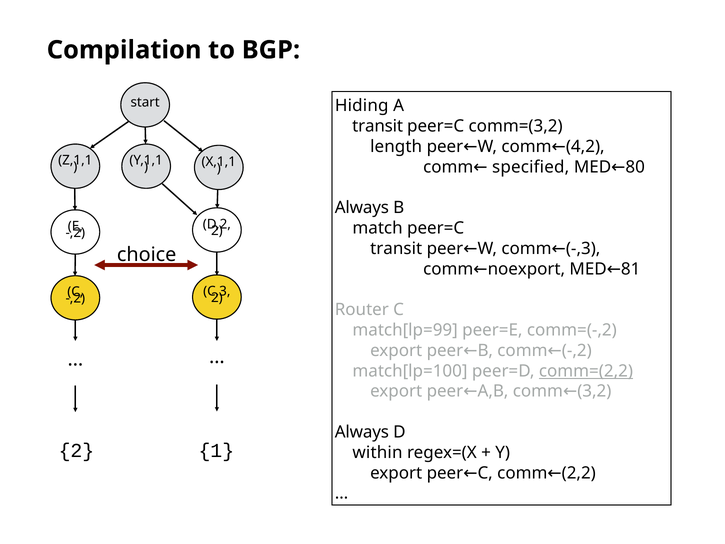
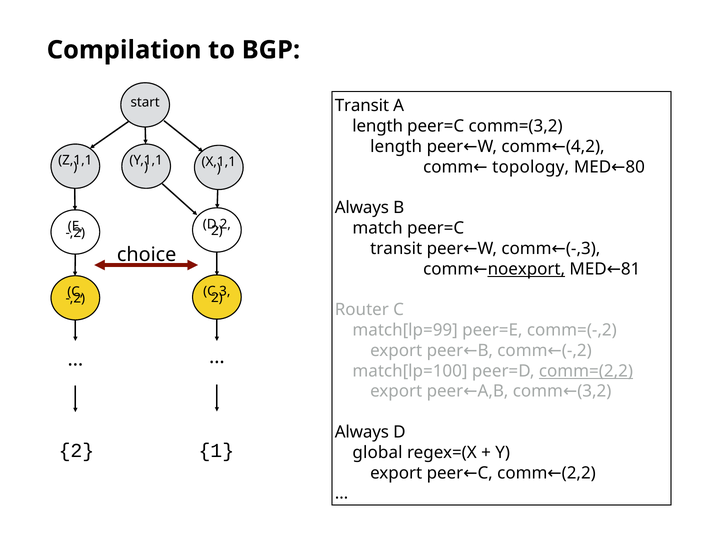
Hiding at (362, 106): Hiding -> Transit
transit at (378, 126): transit -> length
specified: specified -> topology
noexport underline: none -> present
within: within -> global
